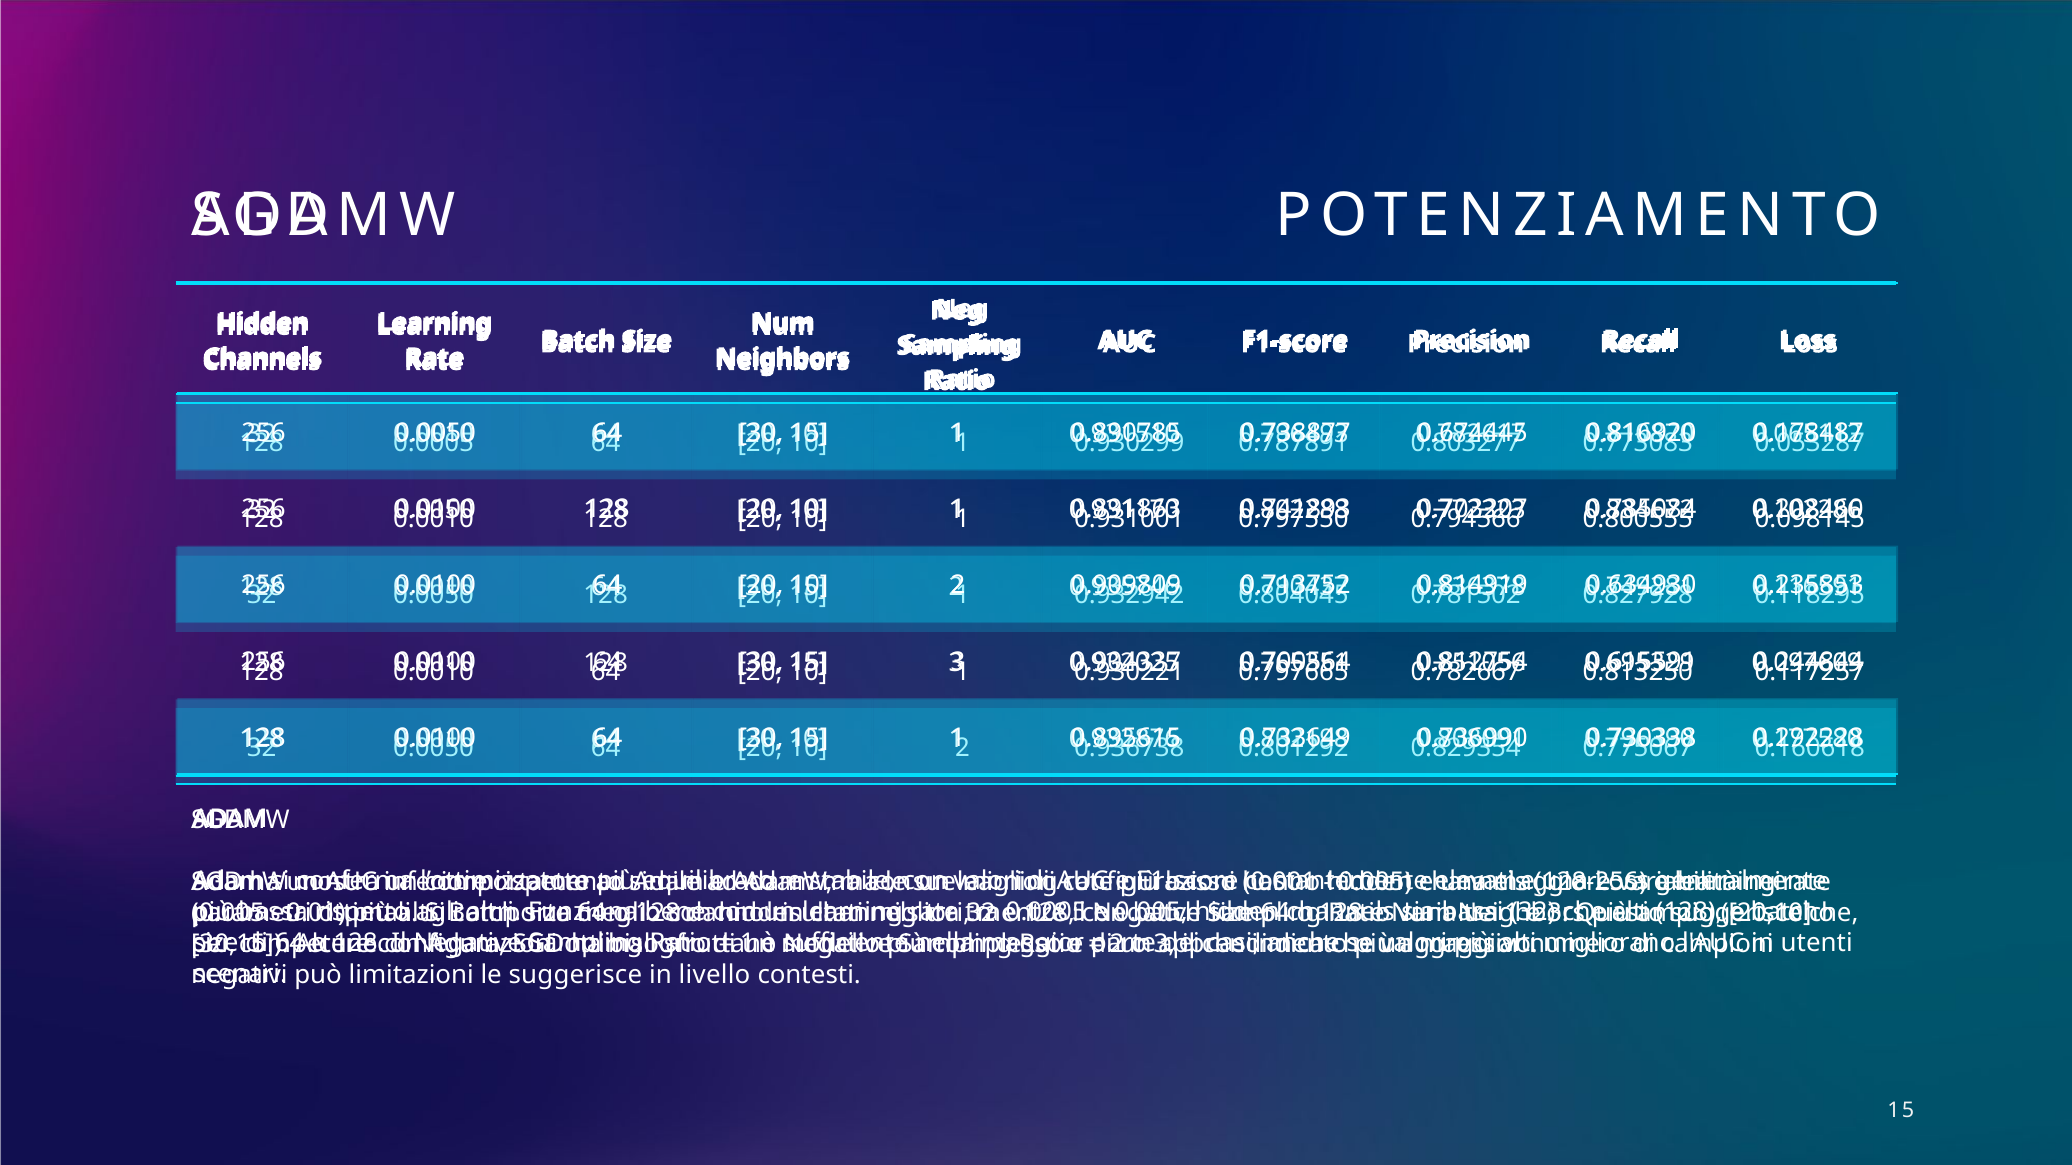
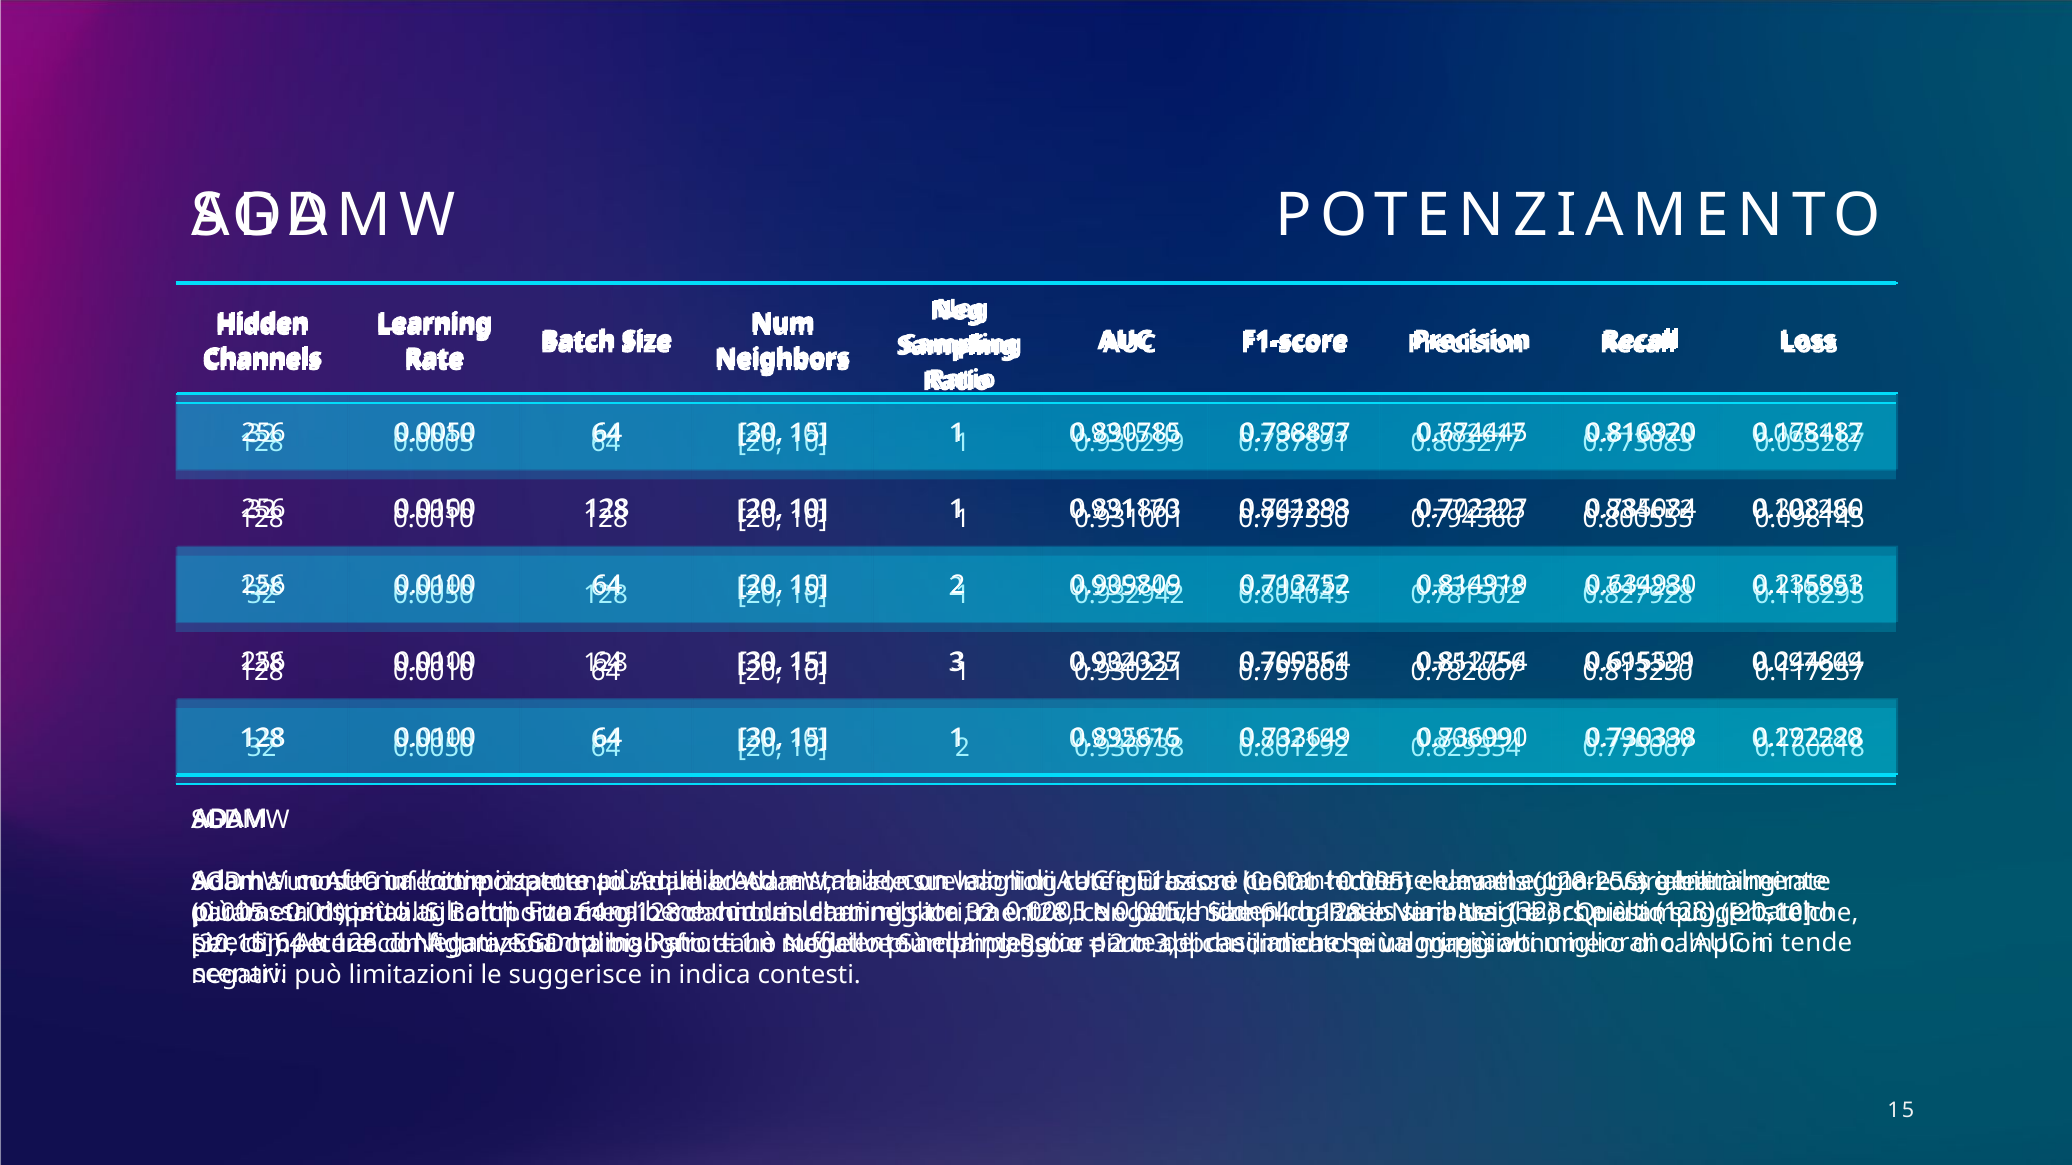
utenti: utenti -> tende
in livello: livello -> indica
